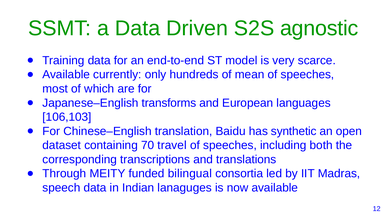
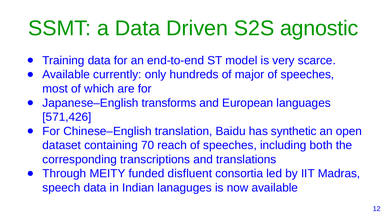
mean: mean -> major
106,103: 106,103 -> 571,426
travel: travel -> reach
bilingual: bilingual -> disfluent
